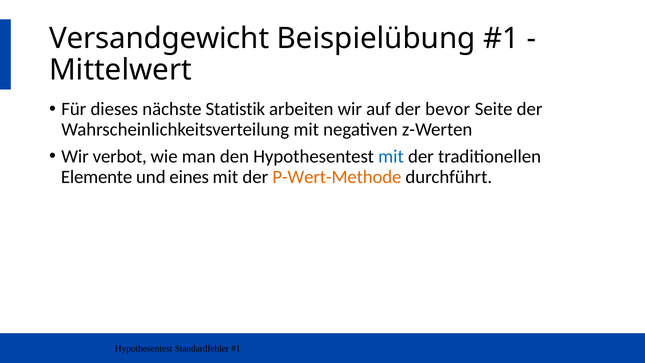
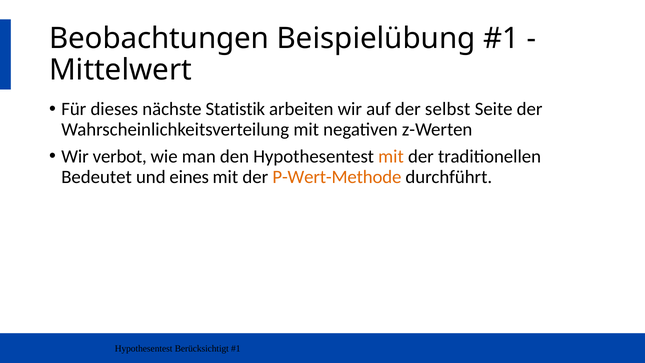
Versandgewicht: Versandgewicht -> Beobachtungen
bevor: bevor -> selbst
mit at (391, 156) colour: blue -> orange
Elemente: Elemente -> Bedeutet
Standardfehler: Standardfehler -> Berücksichtigt
